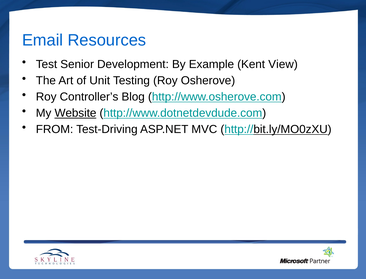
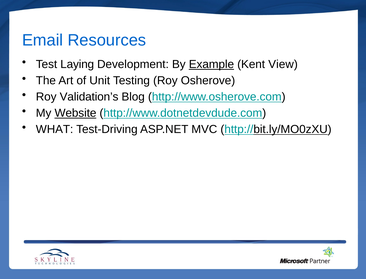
Senior: Senior -> Laying
Example underline: none -> present
Controller’s: Controller’s -> Validation’s
FROM: FROM -> WHAT
